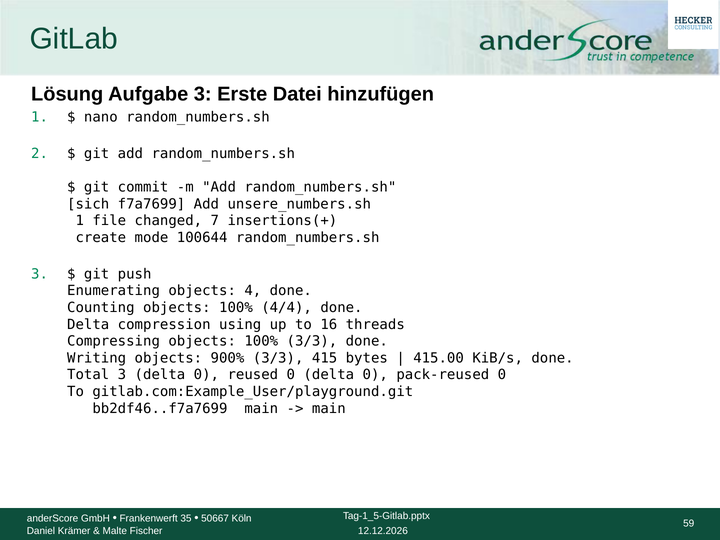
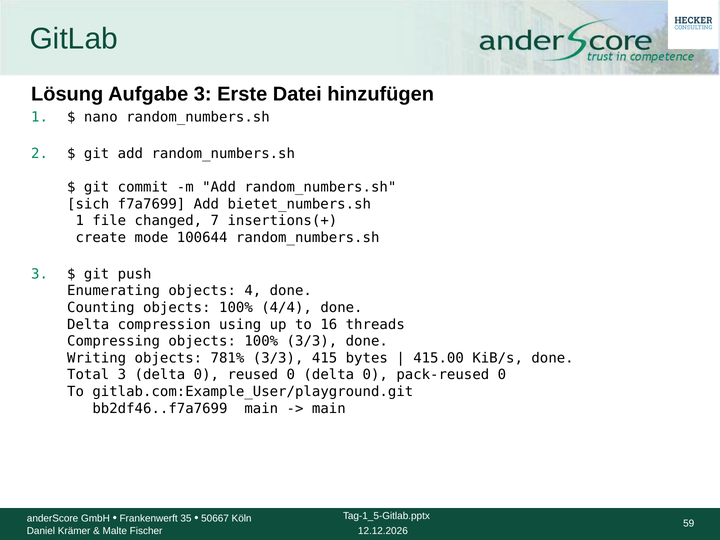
unsere_numbers.sh: unsere_numbers.sh -> bietet_numbers.sh
900%: 900% -> 781%
